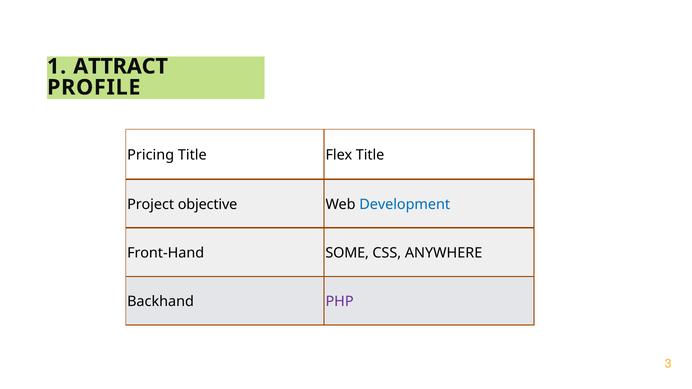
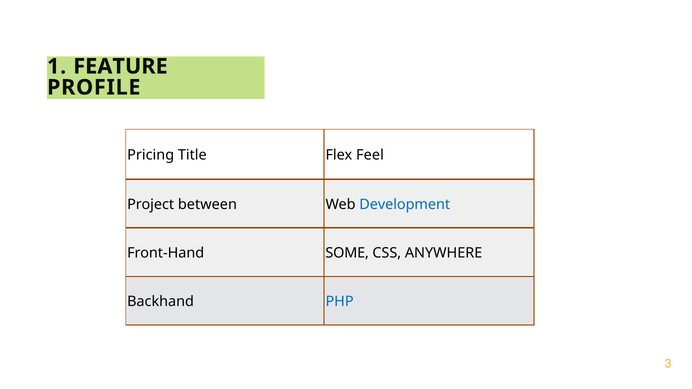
ATTRACT: ATTRACT -> FEATURE
Flex Title: Title -> Feel
objective: objective -> between
PHP colour: purple -> blue
